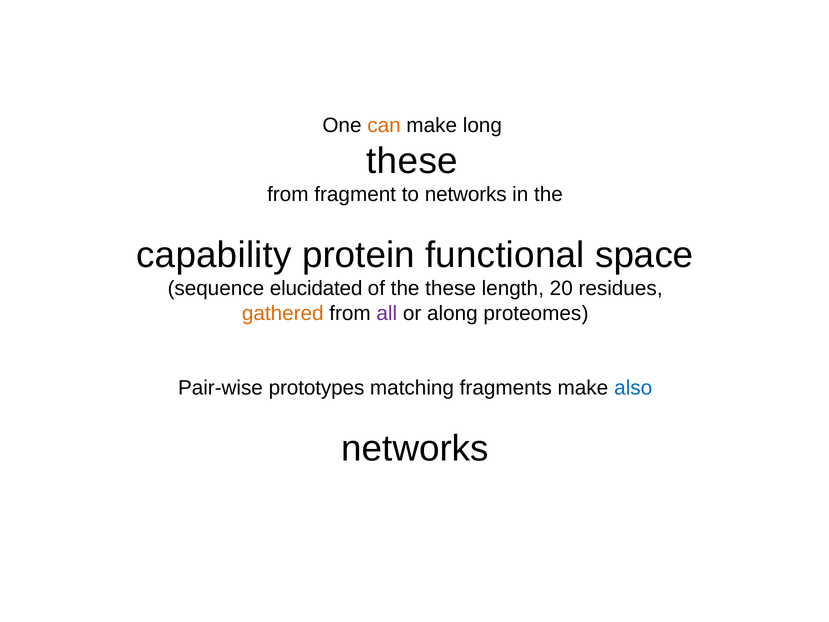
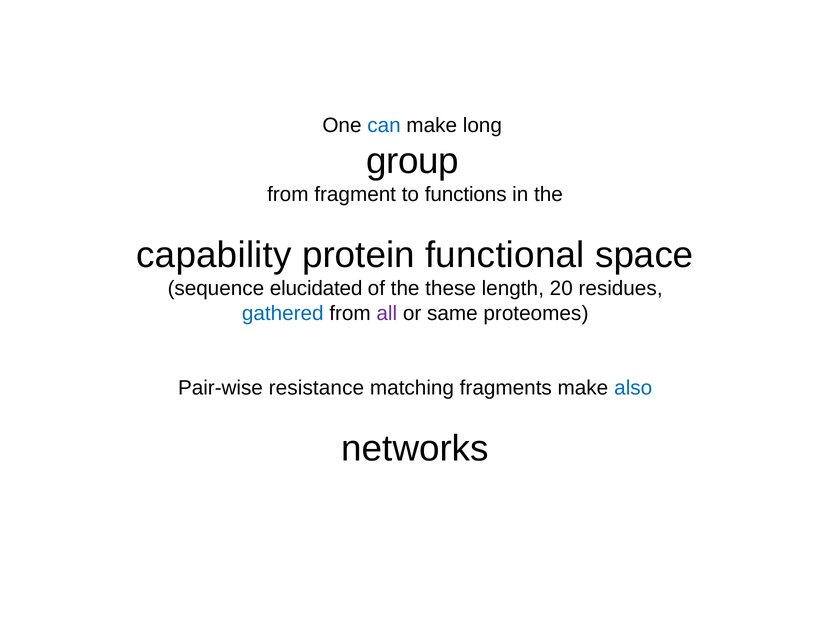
can colour: orange -> blue
these at (412, 161): these -> group
to networks: networks -> functions
gathered colour: orange -> blue
along: along -> same
prototypes: prototypes -> resistance
